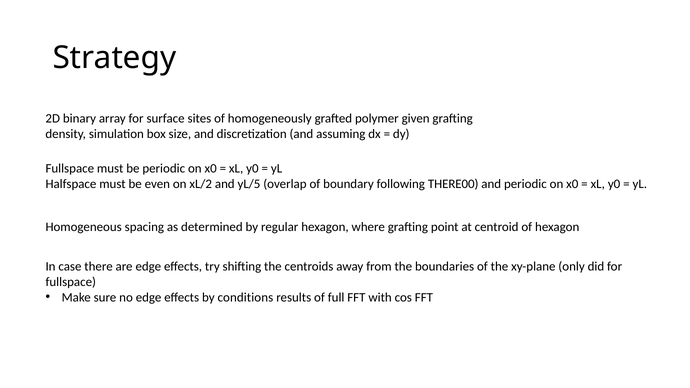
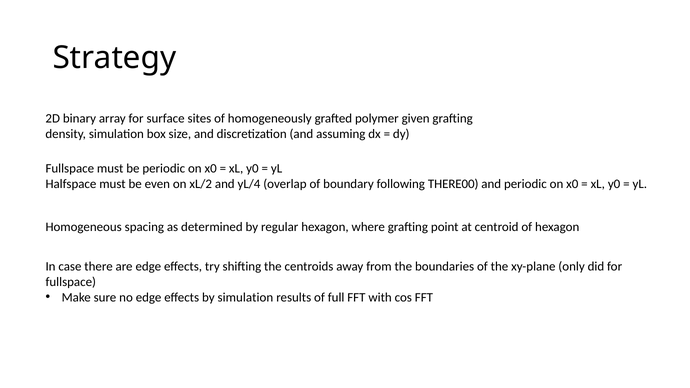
yL/5: yL/5 -> yL/4
by conditions: conditions -> simulation
